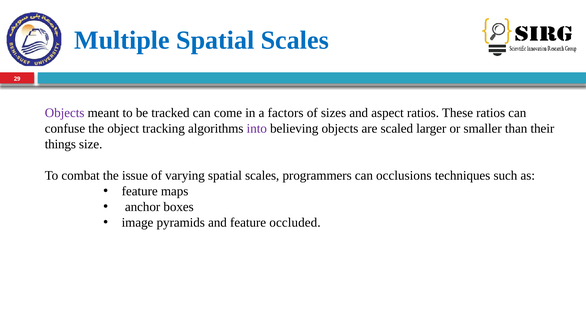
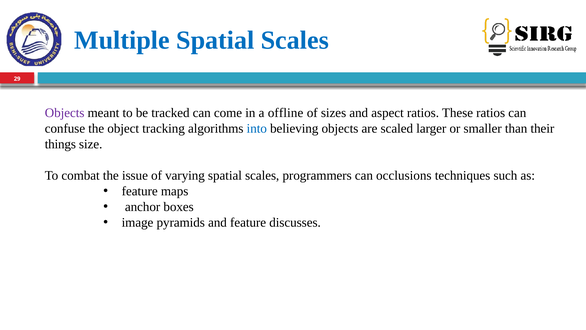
factors: factors -> offline
into colour: purple -> blue
occluded: occluded -> discusses
